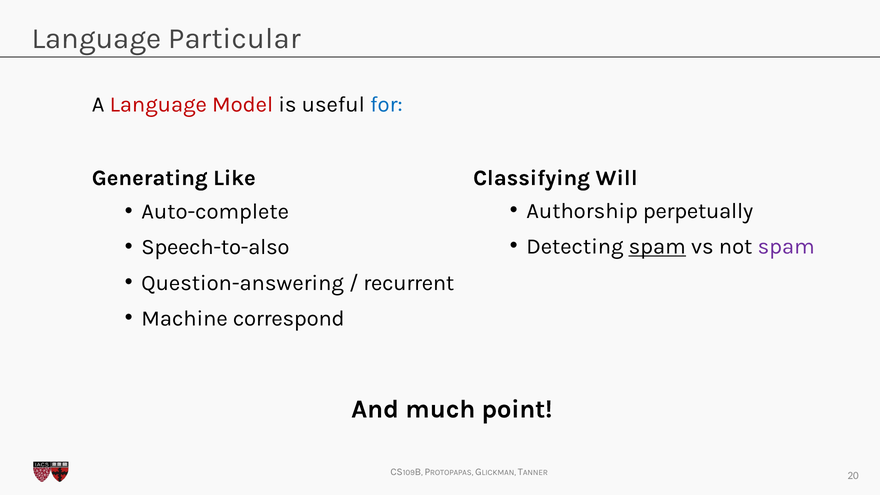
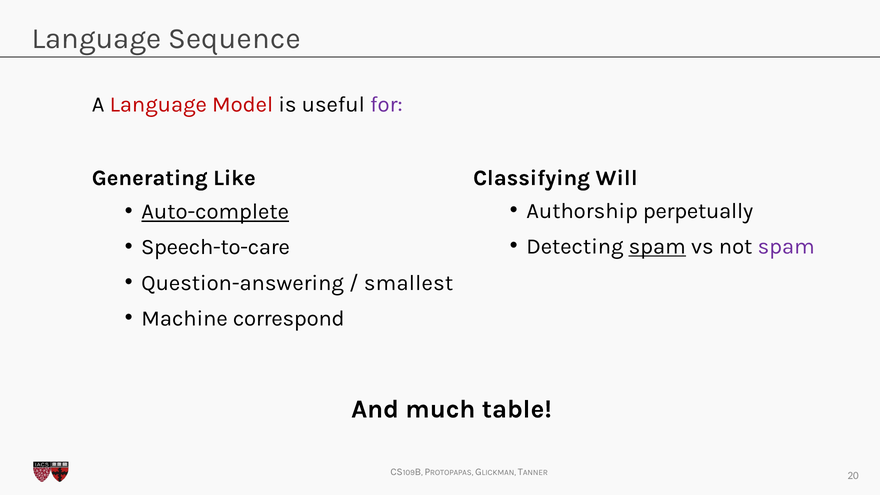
Particular: Particular -> Sequence
for colour: blue -> purple
Auto-complete underline: none -> present
Speech-to-also: Speech-to-also -> Speech-to-care
recurrent: recurrent -> smallest
point: point -> table
